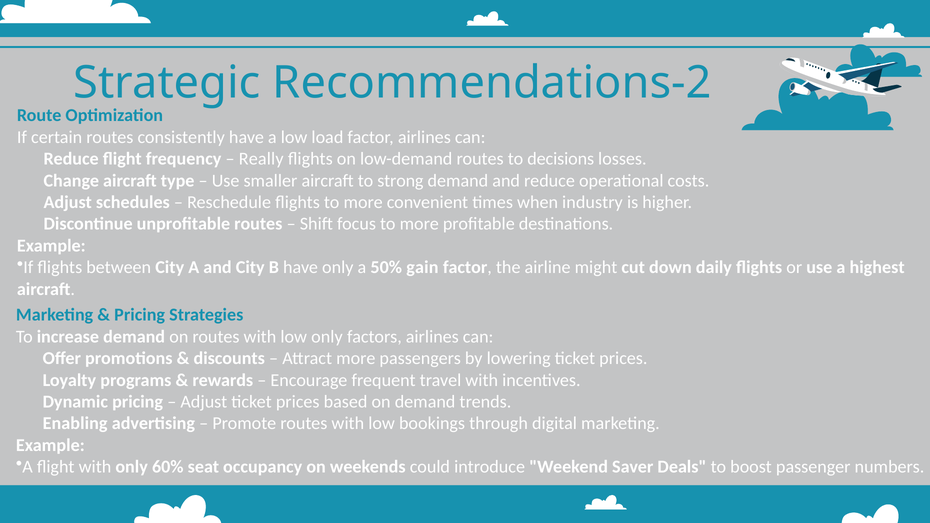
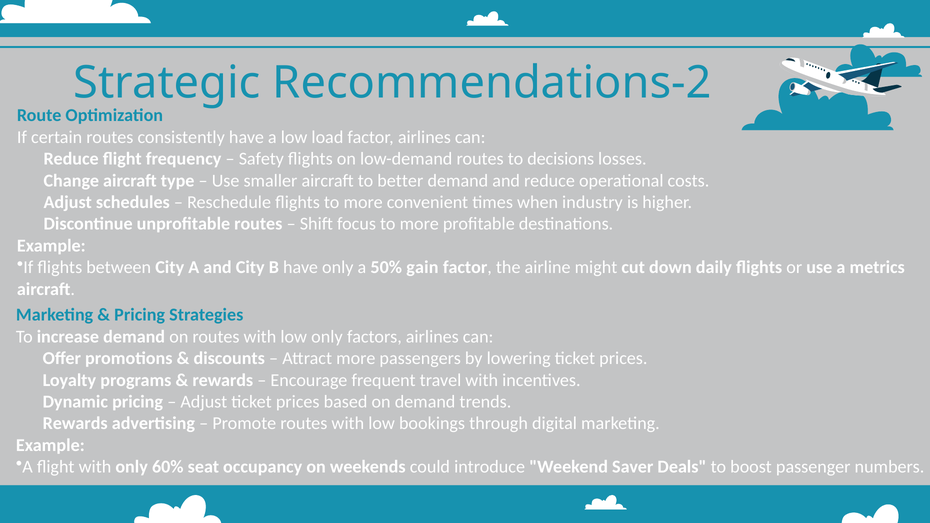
Really: Really -> Safety
strong: strong -> better
highest: highest -> metrics
Enabling at (75, 424): Enabling -> Rewards
